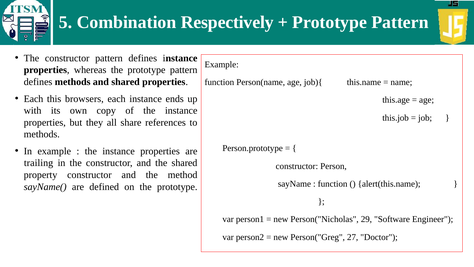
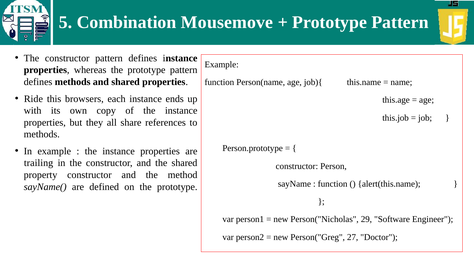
Respectively: Respectively -> Mousemove
Each at (34, 99): Each -> Ride
